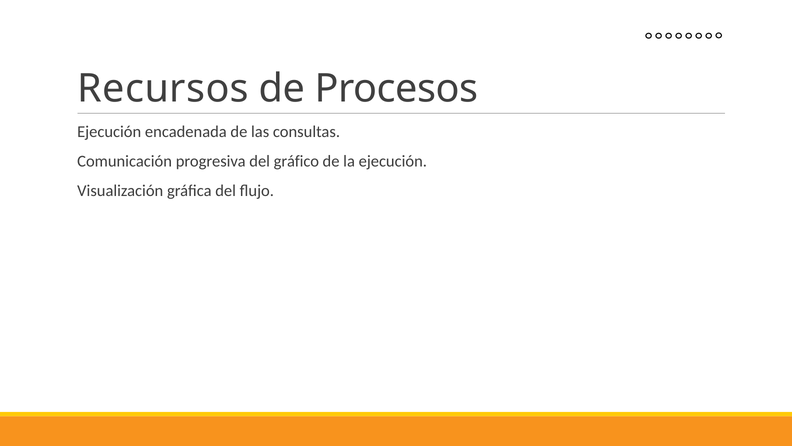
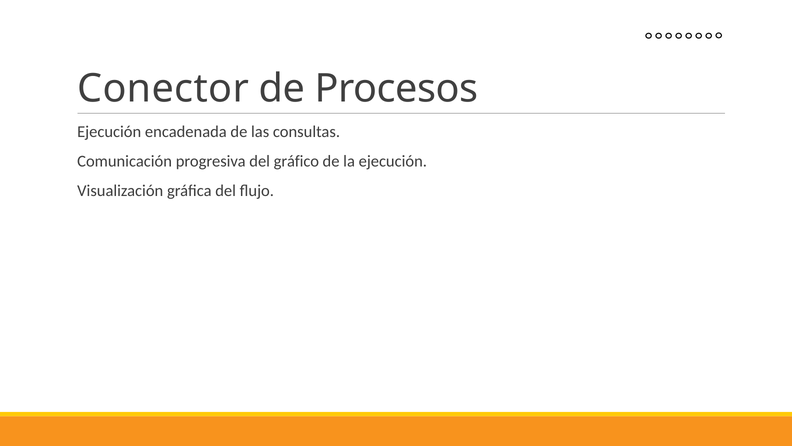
Recursos: Recursos -> Conector
